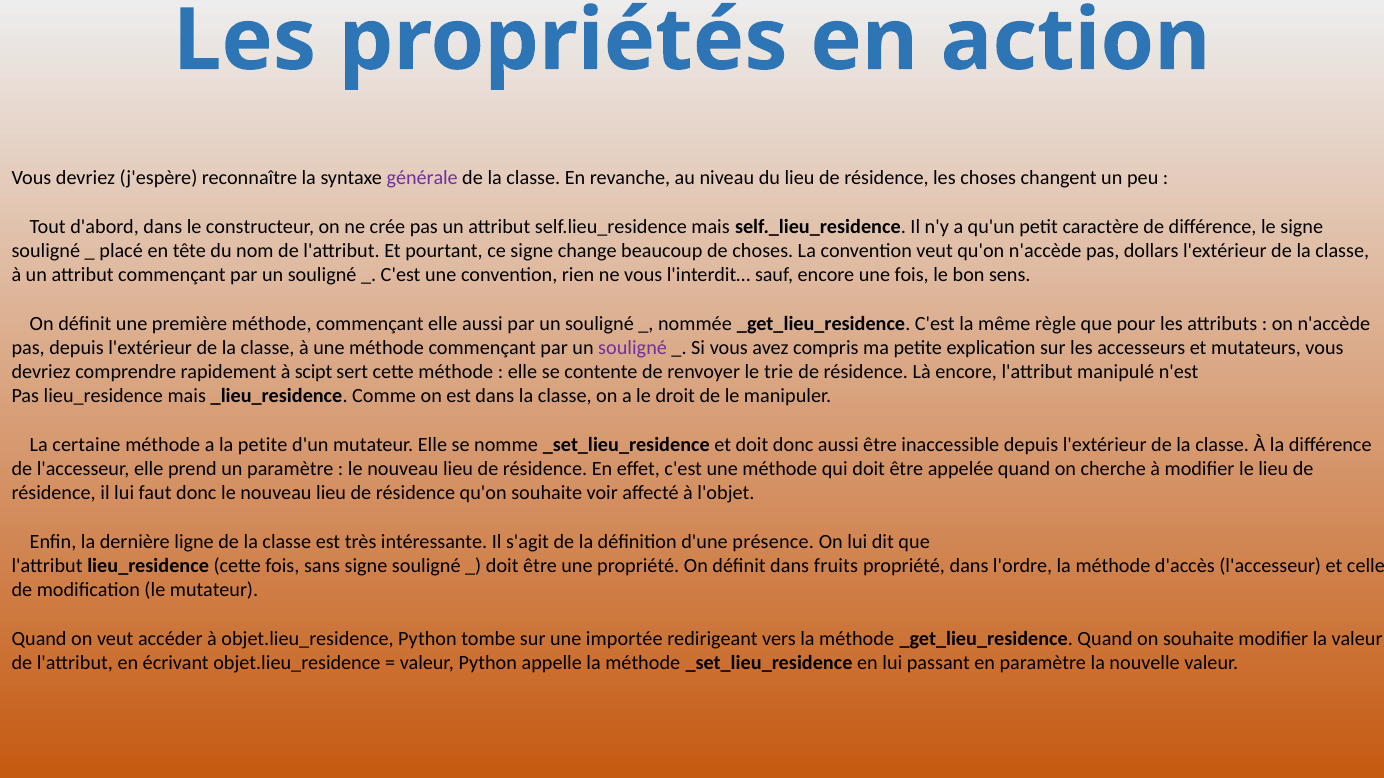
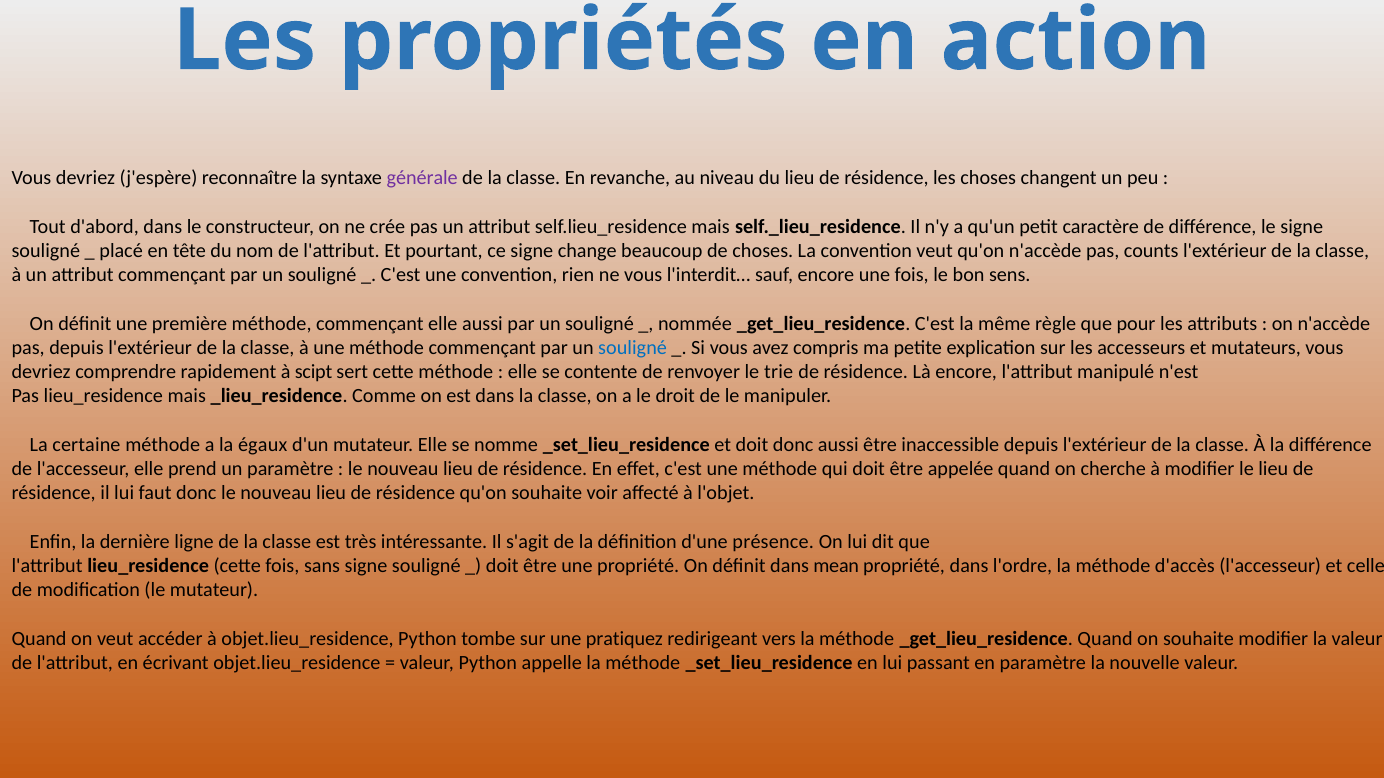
dollars: dollars -> counts
souligné at (633, 348) colour: purple -> blue
la petite: petite -> égaux
fruits: fruits -> mean
importée: importée -> pratiquez
